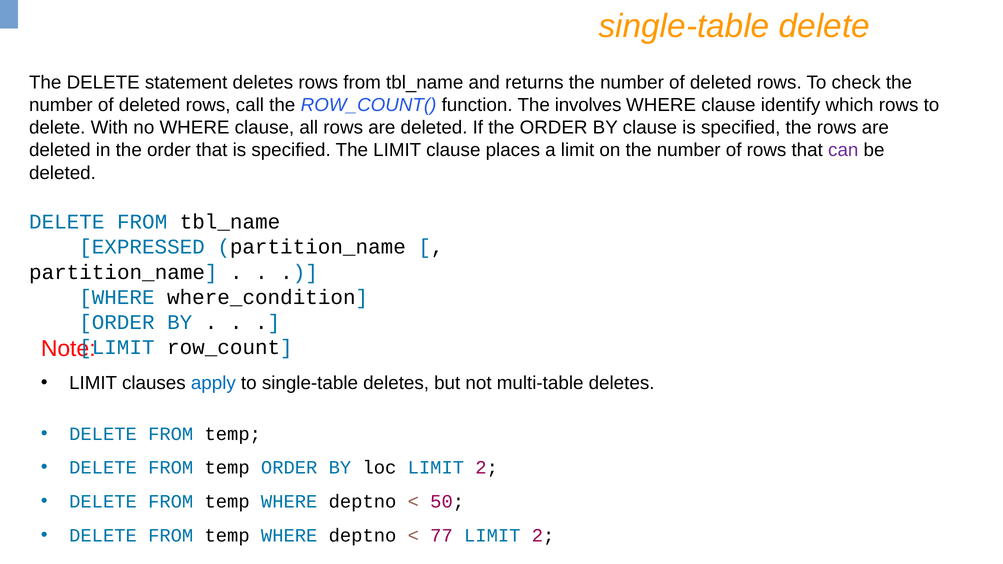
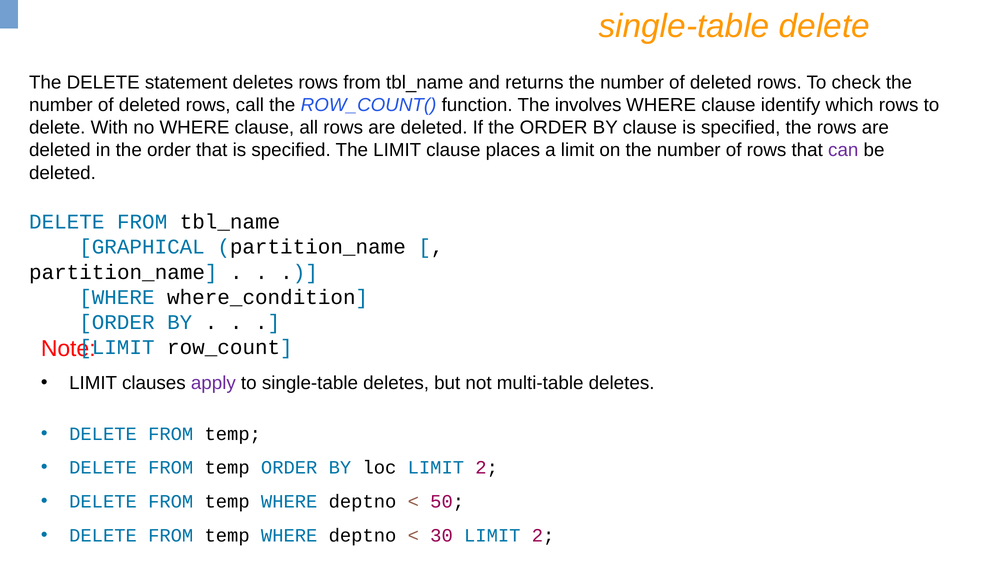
EXPRESSED: EXPRESSED -> GRAPHICAL
apply colour: blue -> purple
77: 77 -> 30
